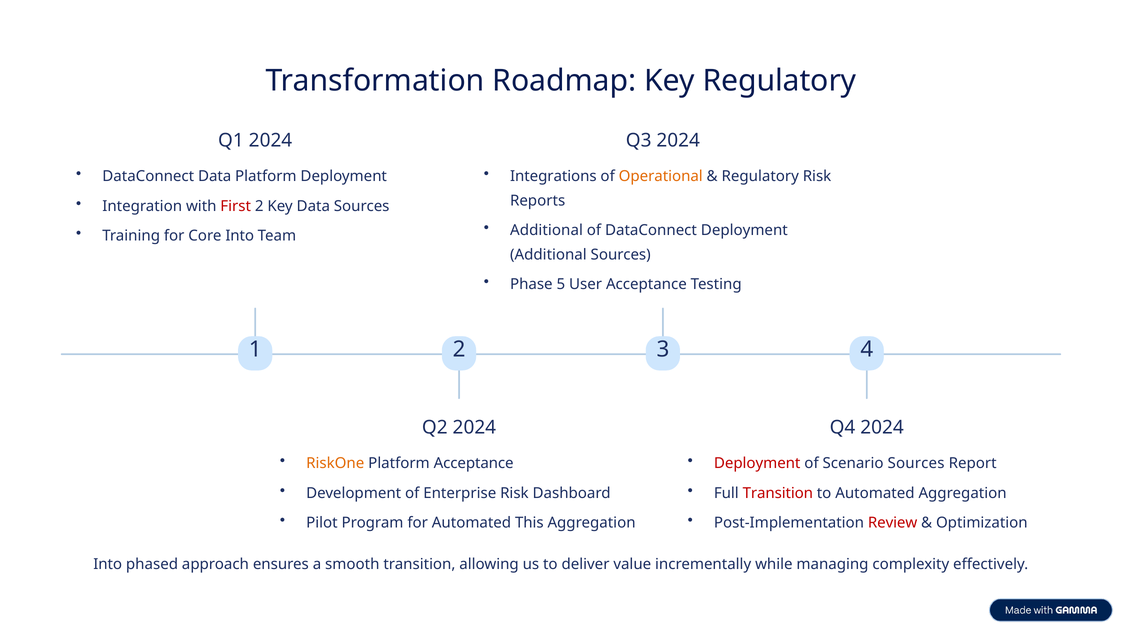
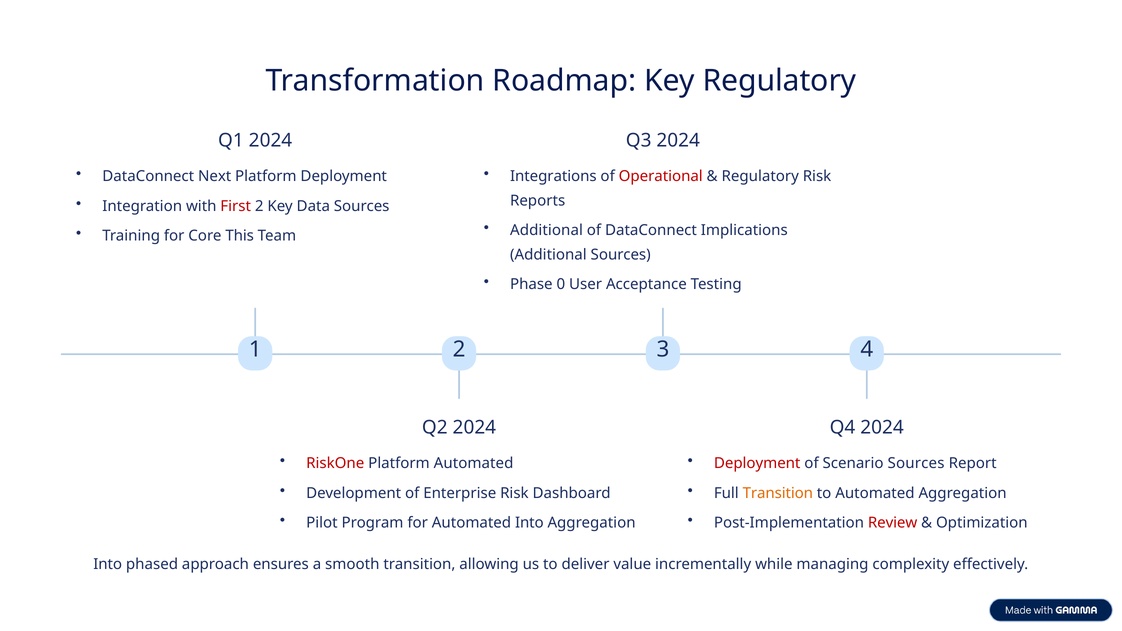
DataConnect Data: Data -> Next
Operational colour: orange -> red
DataConnect Deployment: Deployment -> Implications
Core Into: Into -> This
5: 5 -> 0
RiskOne colour: orange -> red
Platform Acceptance: Acceptance -> Automated
Transition at (778, 493) colour: red -> orange
Automated This: This -> Into
